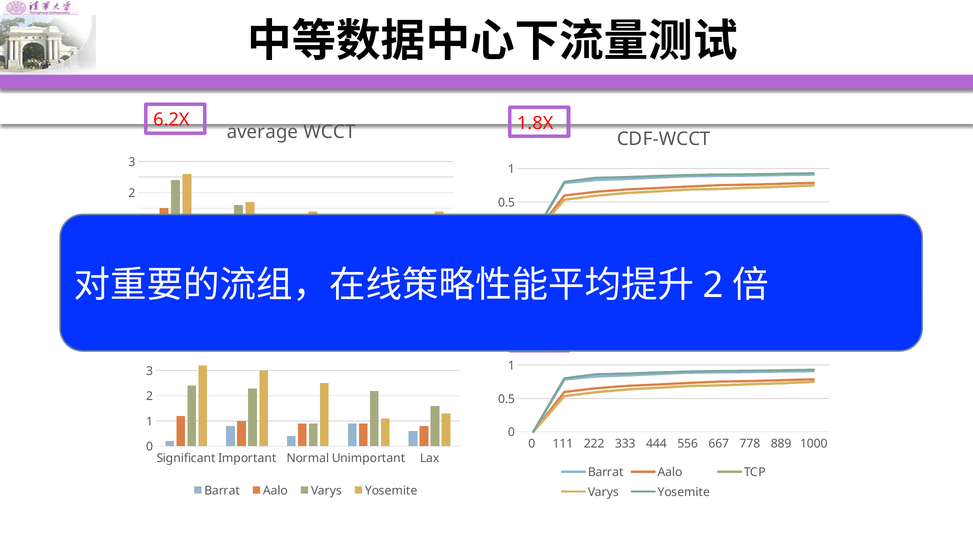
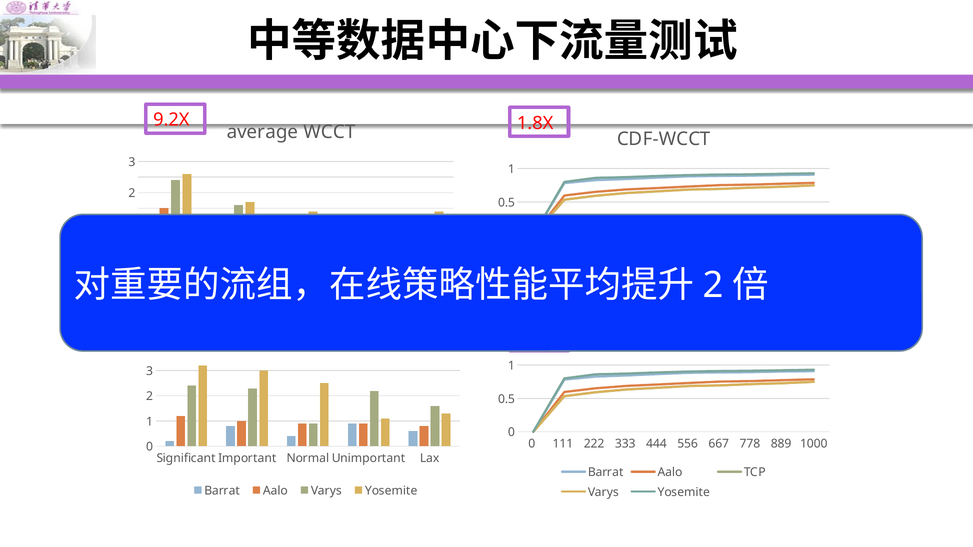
6.2X: 6.2X -> 9.2X
